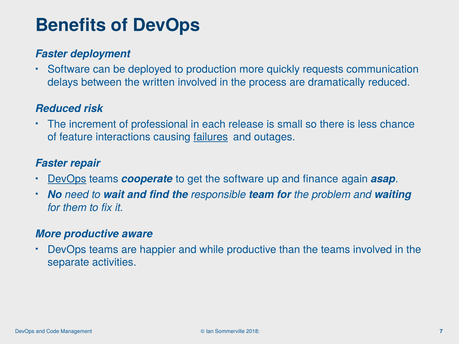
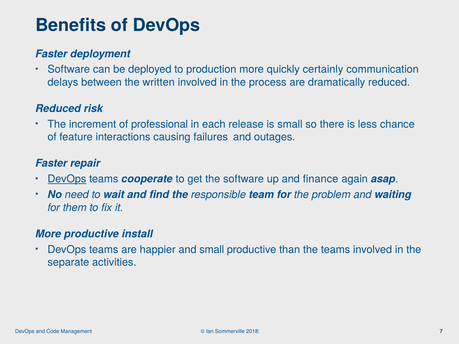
requests: requests -> certainly
failures underline: present -> none
aware: aware -> install
and while: while -> small
